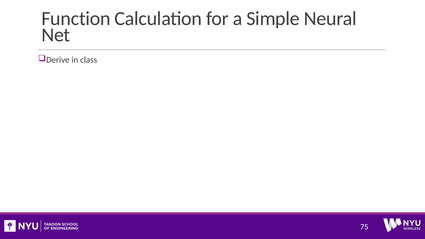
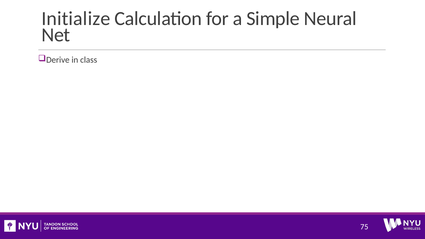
Function: Function -> Initialize
